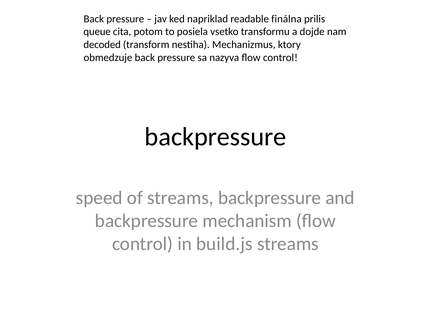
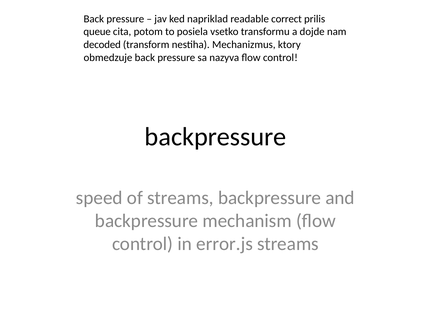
finálna: finálna -> correct
build.js: build.js -> error.js
